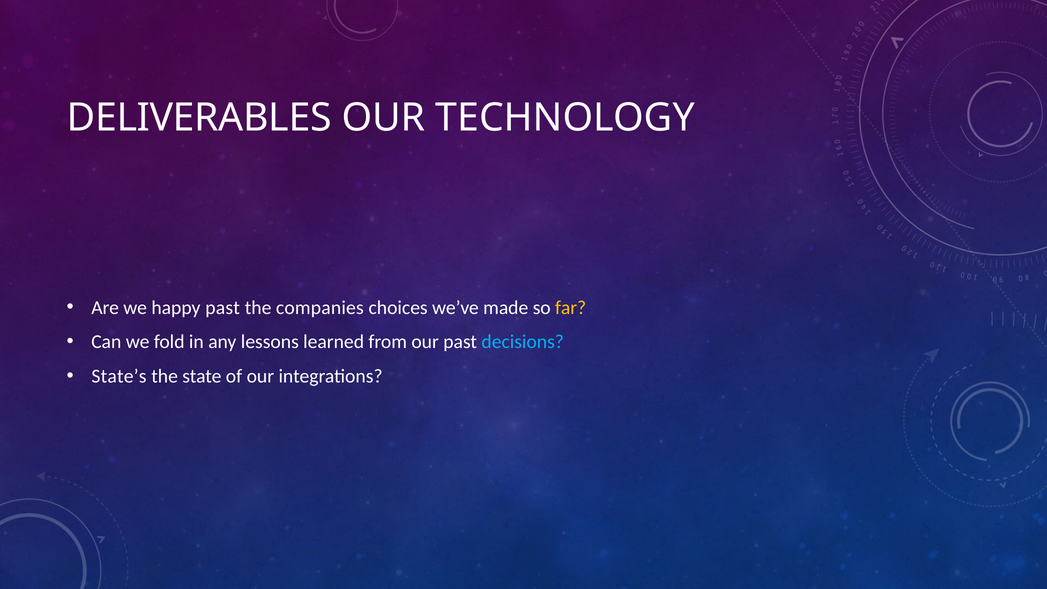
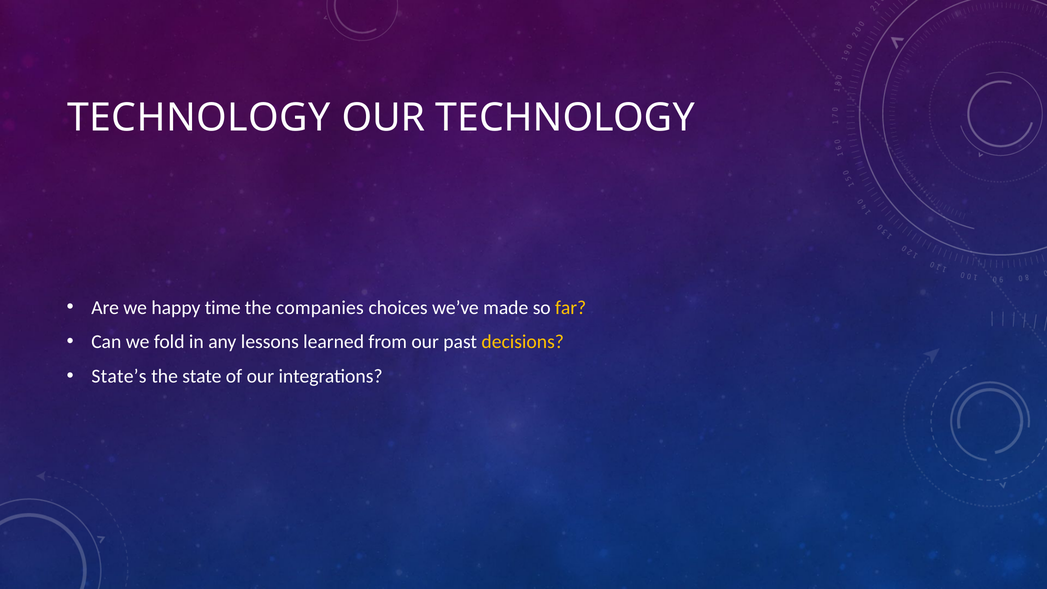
DELIVERABLES at (199, 118): DELIVERABLES -> TECHNOLOGY
happy past: past -> time
decisions colour: light blue -> yellow
